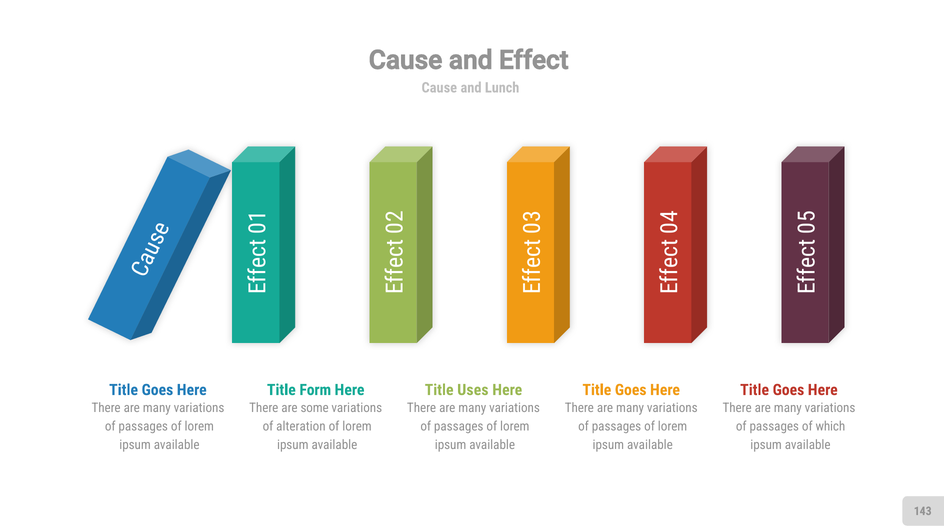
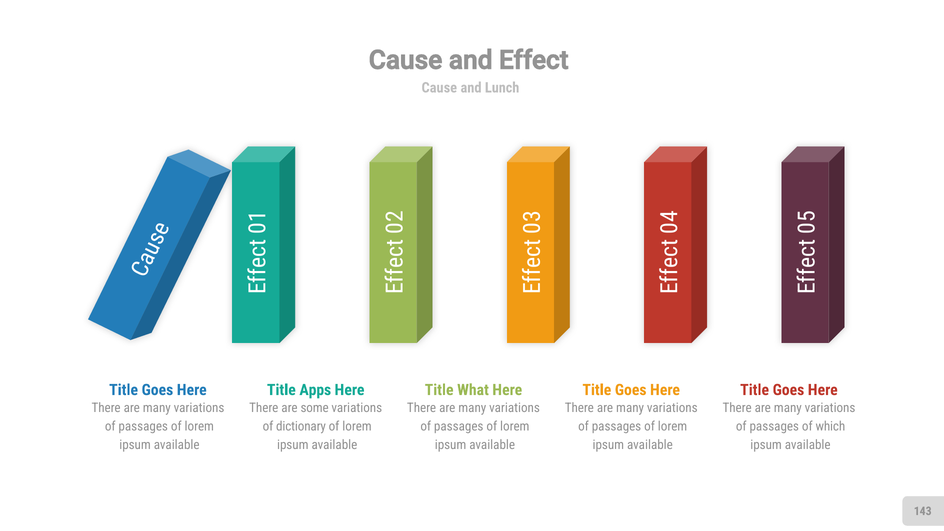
Form: Form -> Apps
Uses: Uses -> What
alteration: alteration -> dictionary
